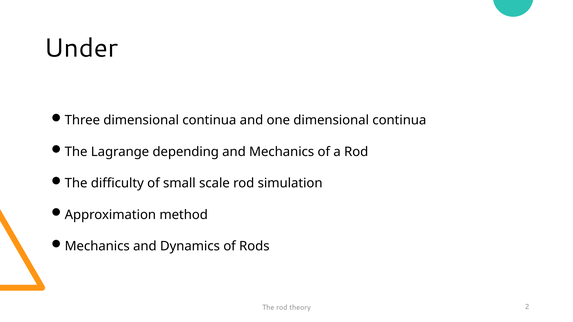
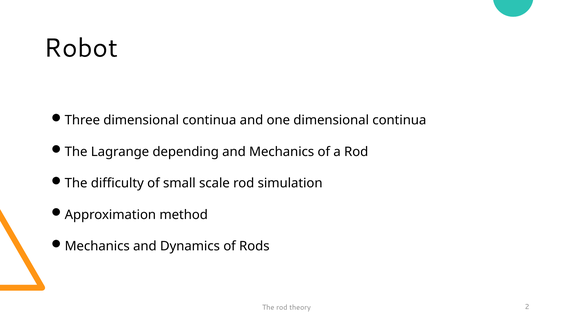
Under: Under -> Robot
